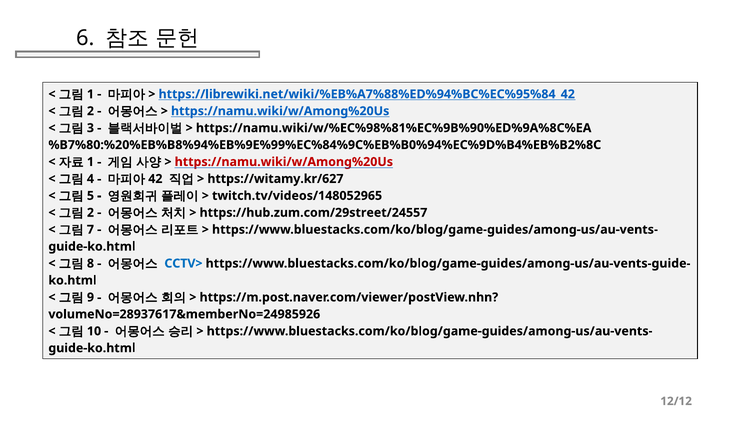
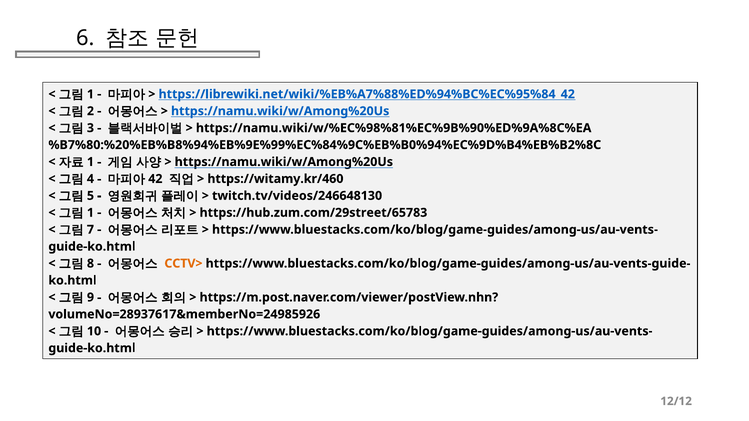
https://namu.wiki/w/Among%20Us at (284, 162) colour: red -> black
https://witamy.kr/627: https://witamy.kr/627 -> https://witamy.kr/460
twitch.tv/videos/148052965: twitch.tv/videos/148052965 -> twitch.tv/videos/246648130
2 at (90, 213): 2 -> 1
https://hub.zum.com/29street/24557: https://hub.zum.com/29street/24557 -> https://hub.zum.com/29street/65783
CCTV> colour: blue -> orange
